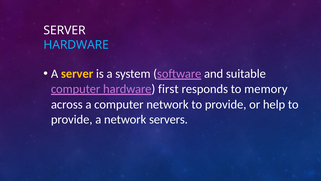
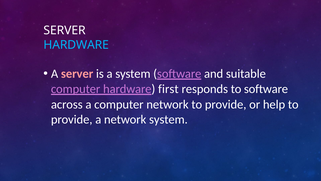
server at (77, 74) colour: yellow -> pink
to memory: memory -> software
network servers: servers -> system
